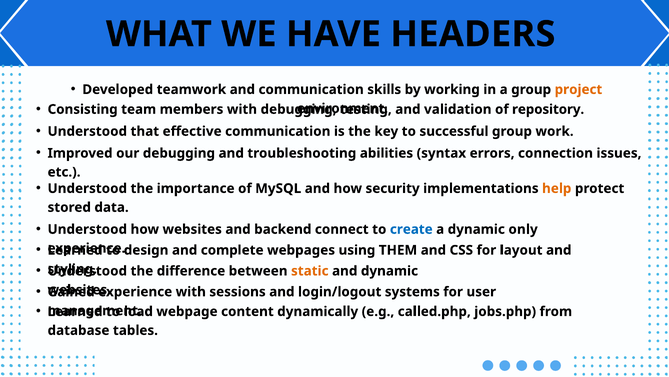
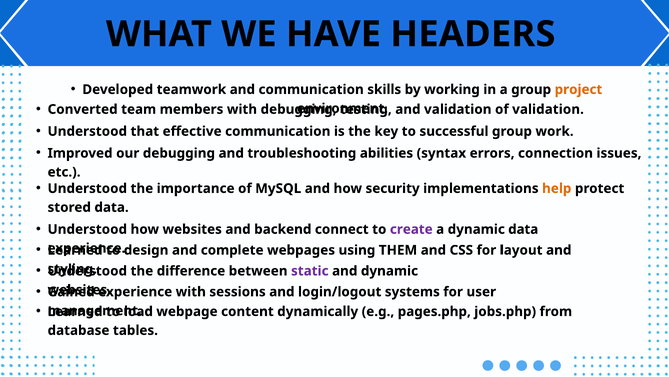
Consisting: Consisting -> Converted
of repository: repository -> validation
create colour: blue -> purple
dynamic only: only -> data
static colour: orange -> purple
called.php: called.php -> pages.php
